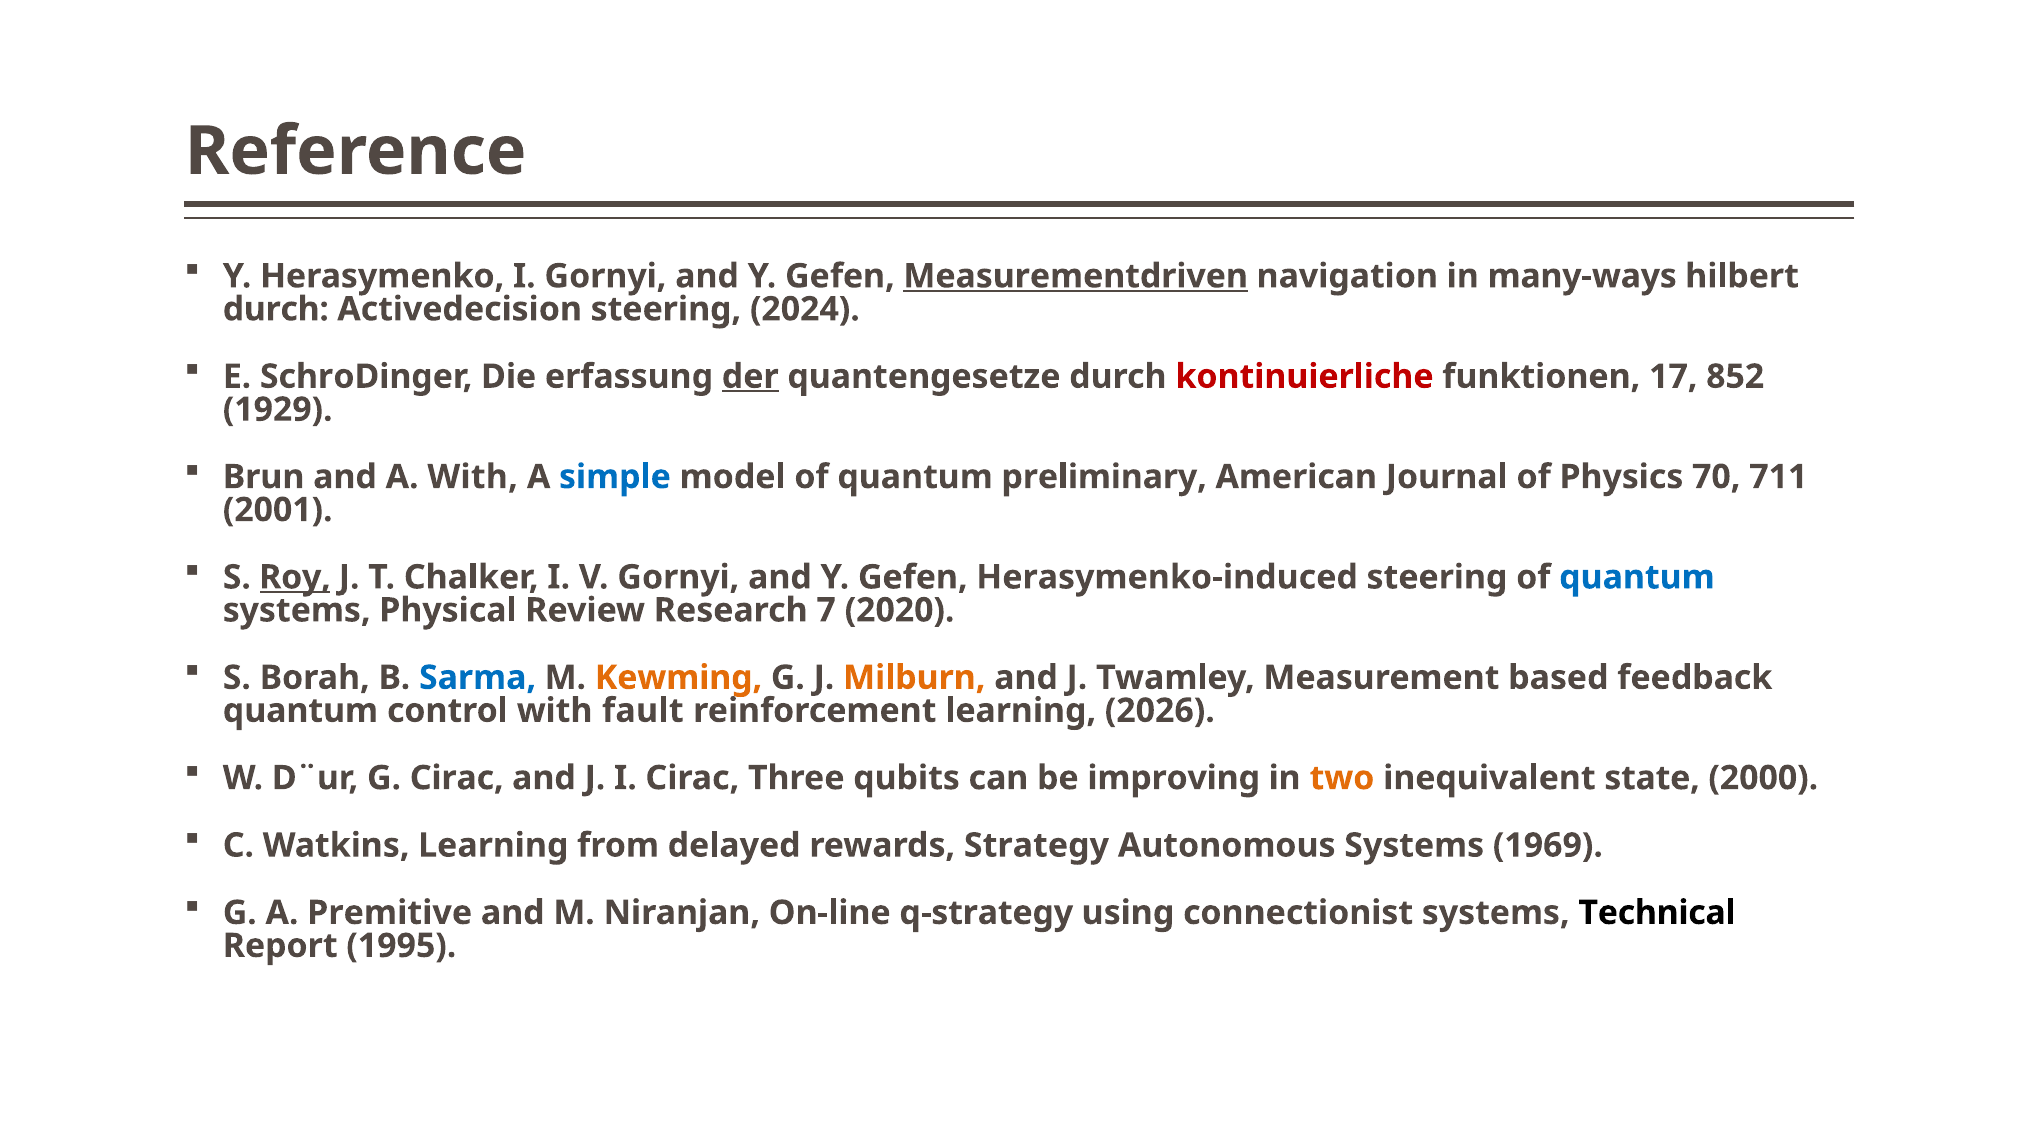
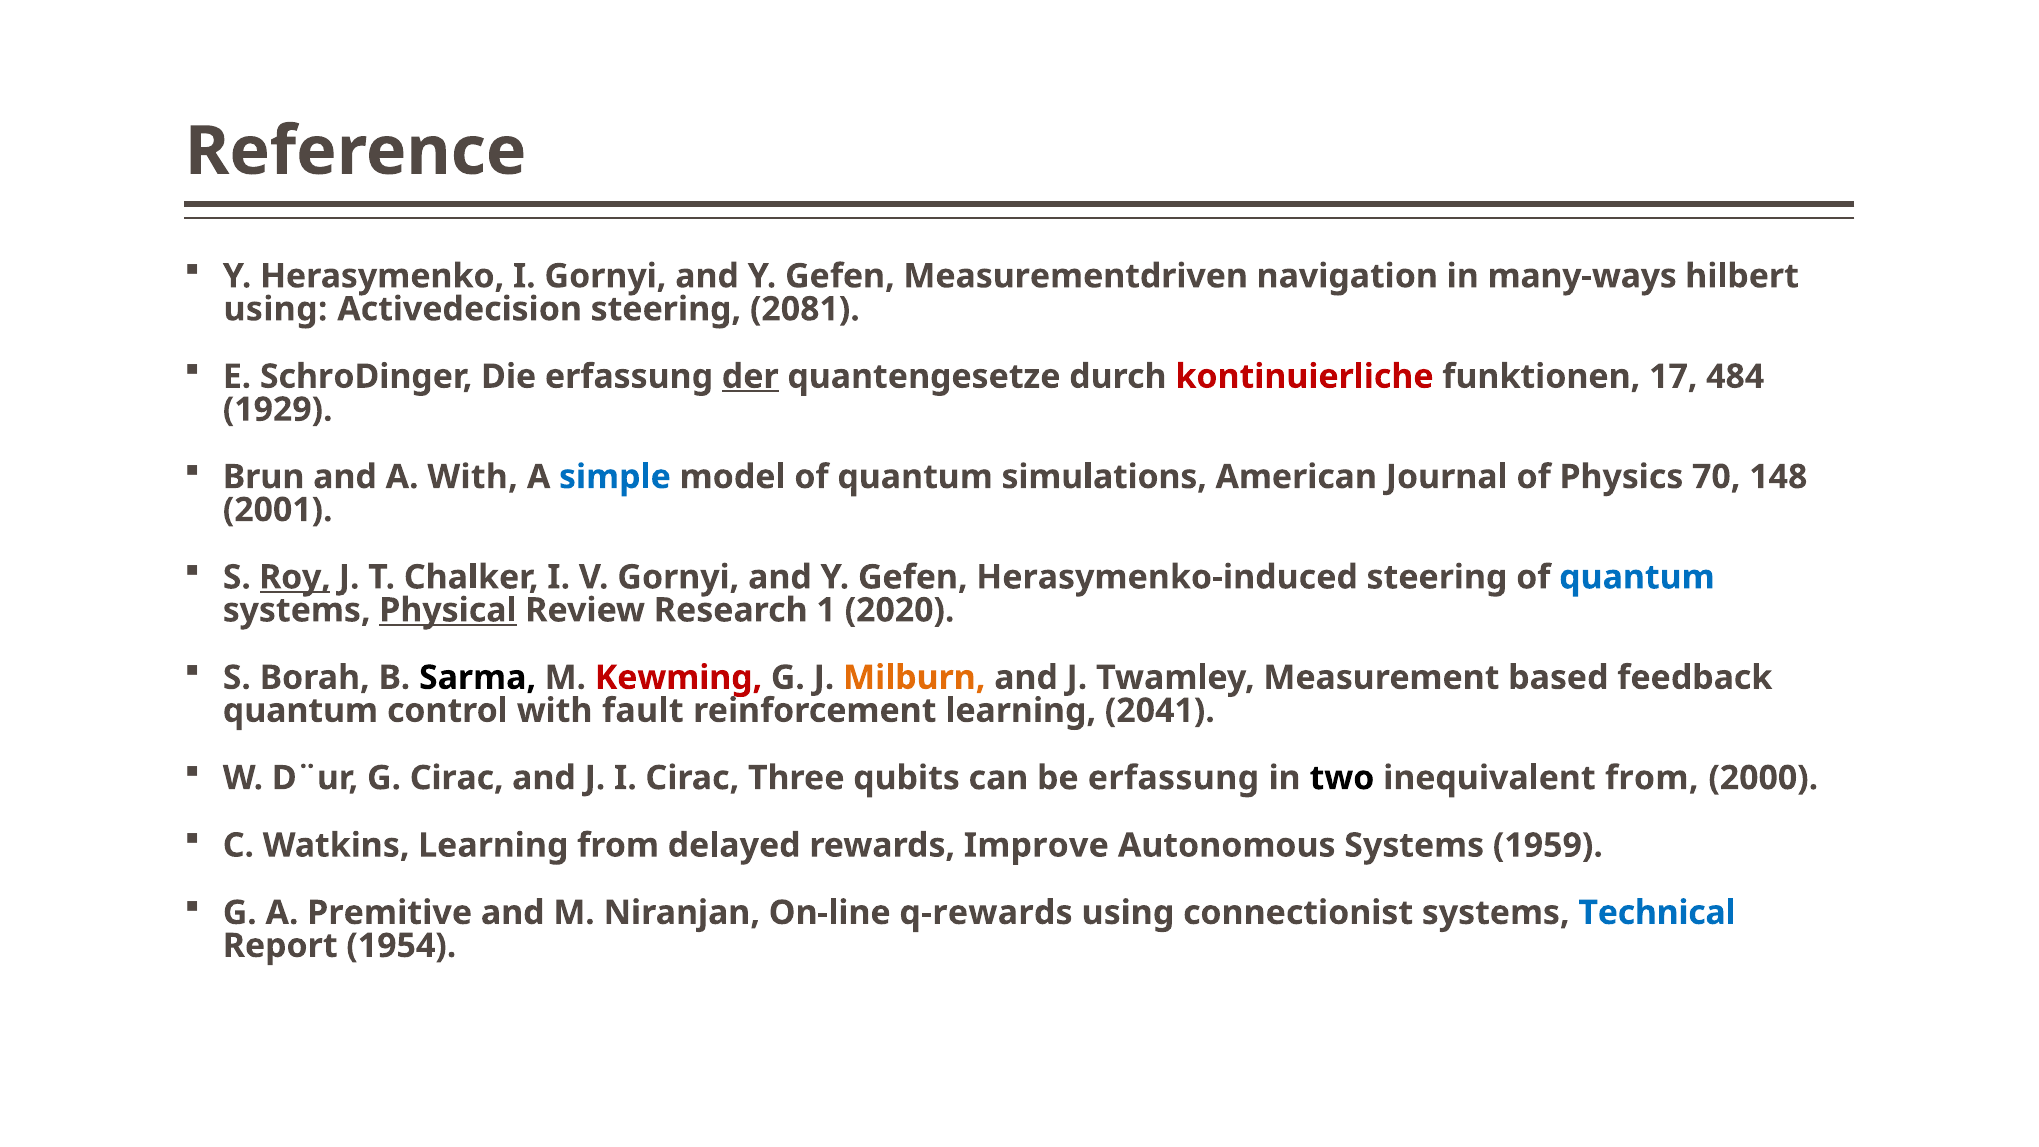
Measurementdriven underline: present -> none
durch at (276, 309): durch -> using
2024: 2024 -> 2081
852: 852 -> 484
preliminary: preliminary -> simulations
711: 711 -> 148
Physical underline: none -> present
7: 7 -> 1
Sarma colour: blue -> black
Kewming colour: orange -> red
2026: 2026 -> 2041
be improving: improving -> erfassung
two colour: orange -> black
inequivalent state: state -> from
Strategy: Strategy -> Improve
1969: 1969 -> 1959
q-strategy: q-strategy -> q-rewards
Technical colour: black -> blue
1995: 1995 -> 1954
